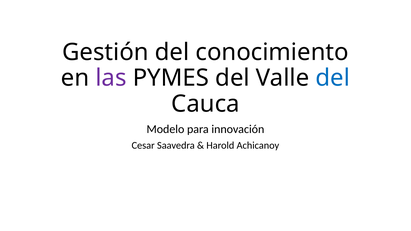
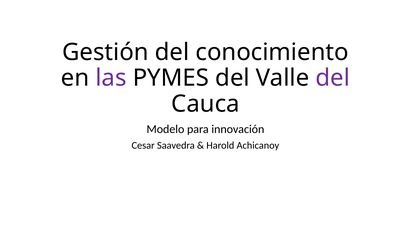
del at (333, 78) colour: blue -> purple
